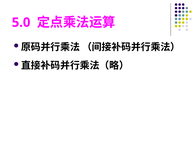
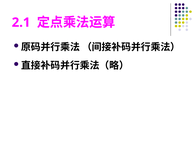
5.0: 5.0 -> 2.1
